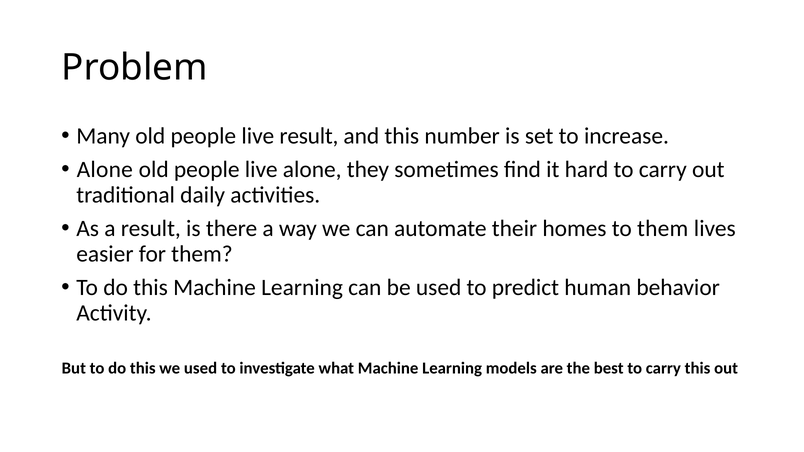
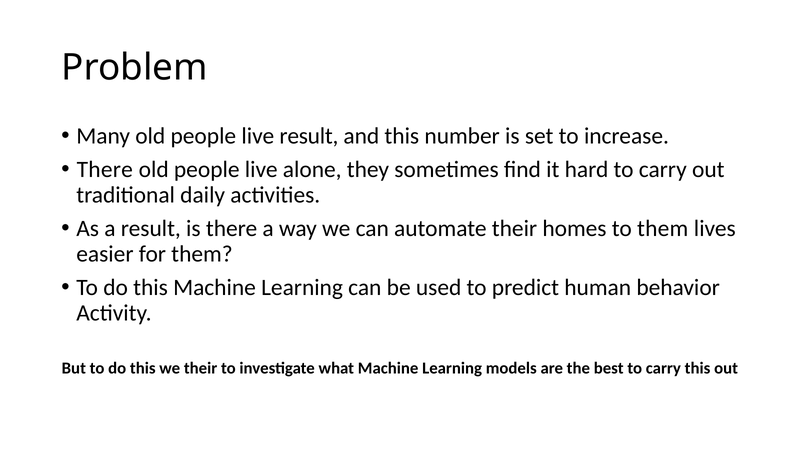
Alone at (105, 170): Alone -> There
we used: used -> their
